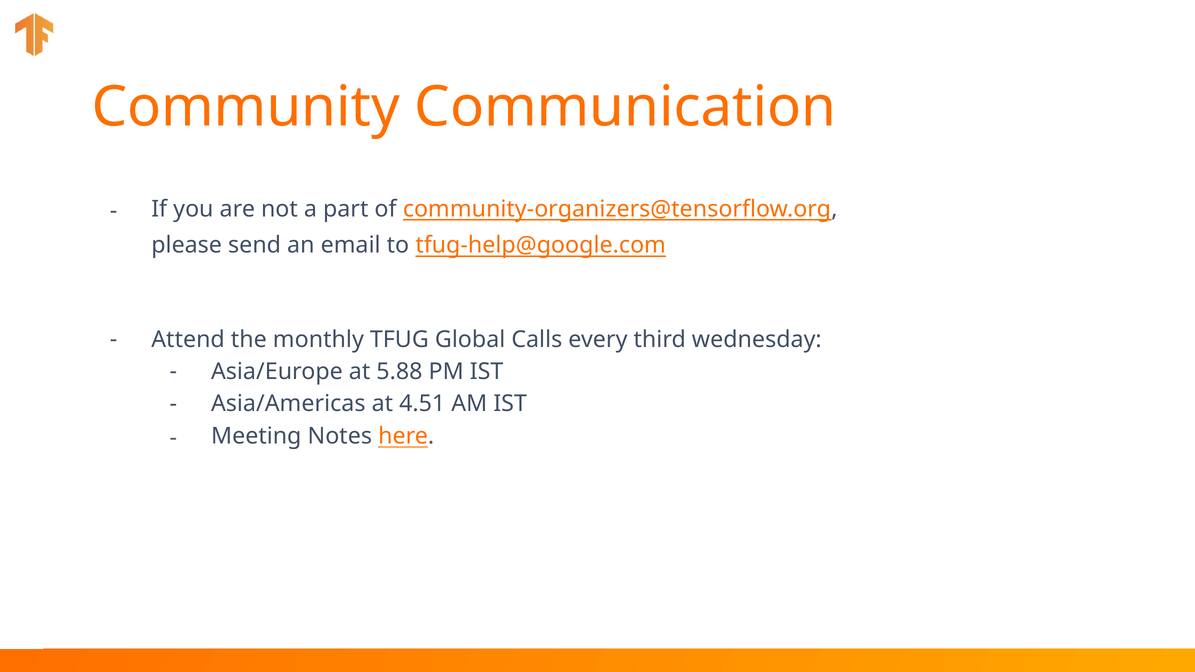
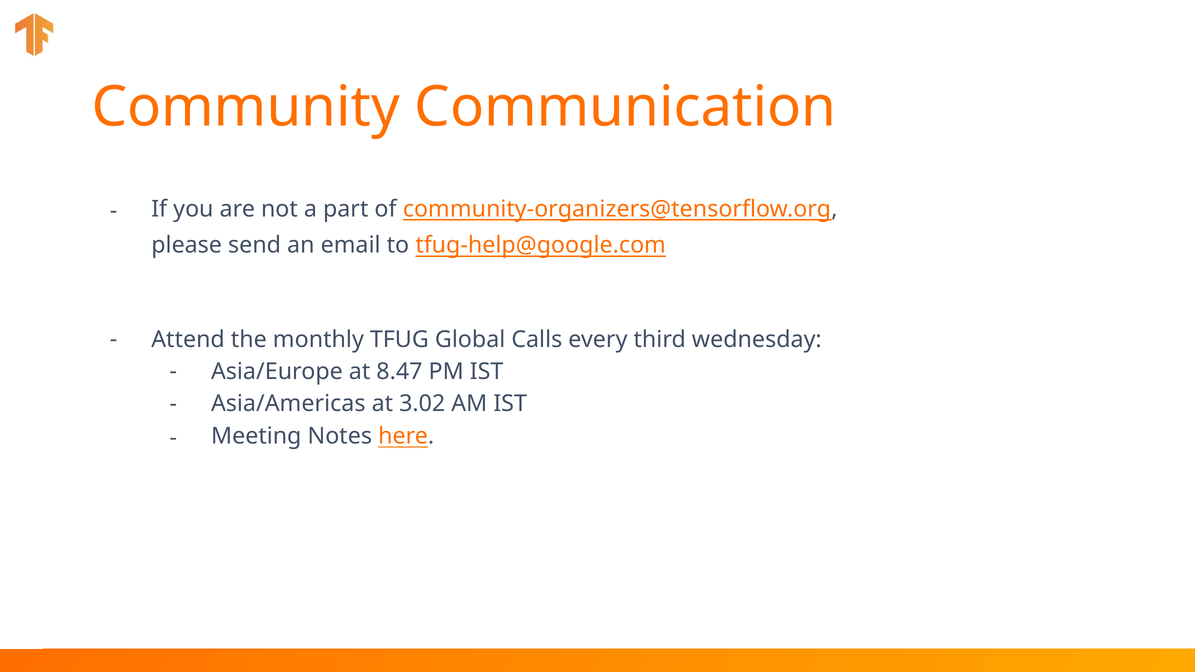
5.88: 5.88 -> 8.47
4.51: 4.51 -> 3.02
